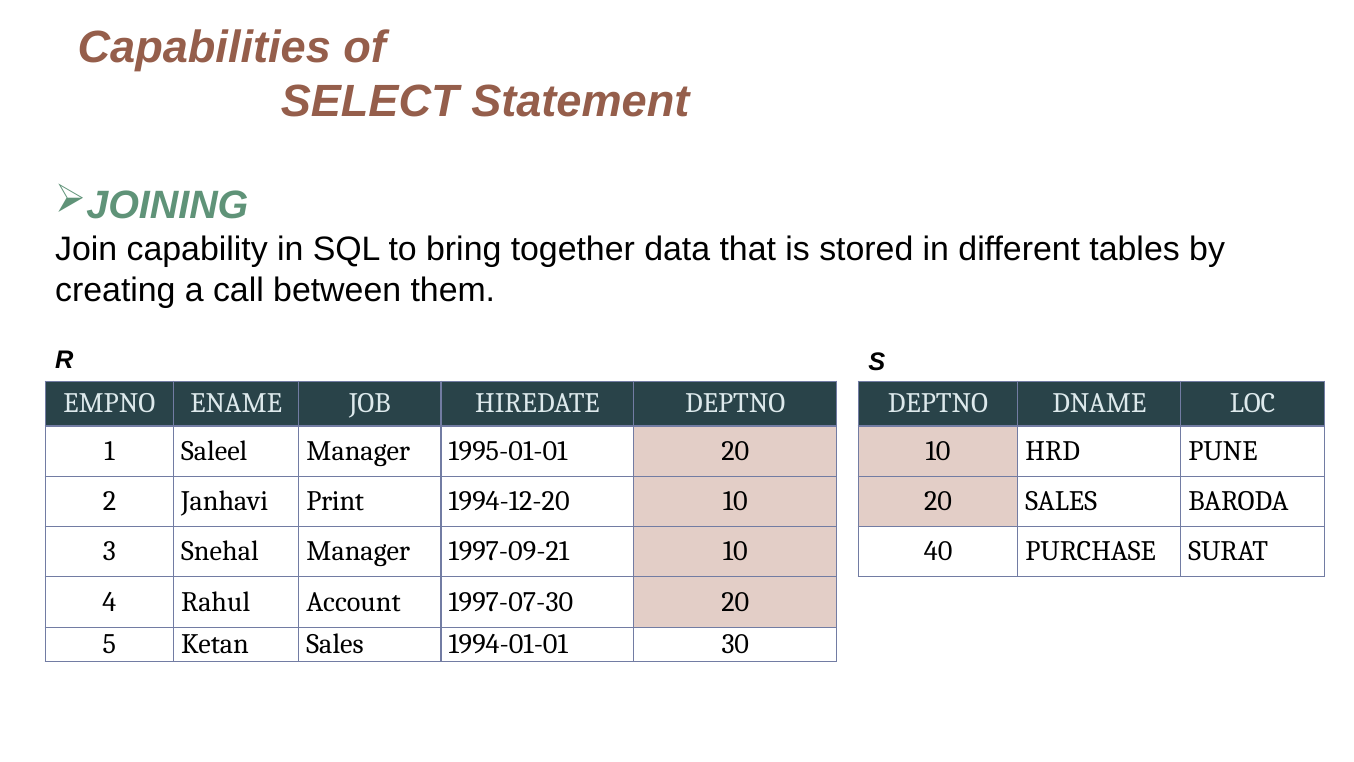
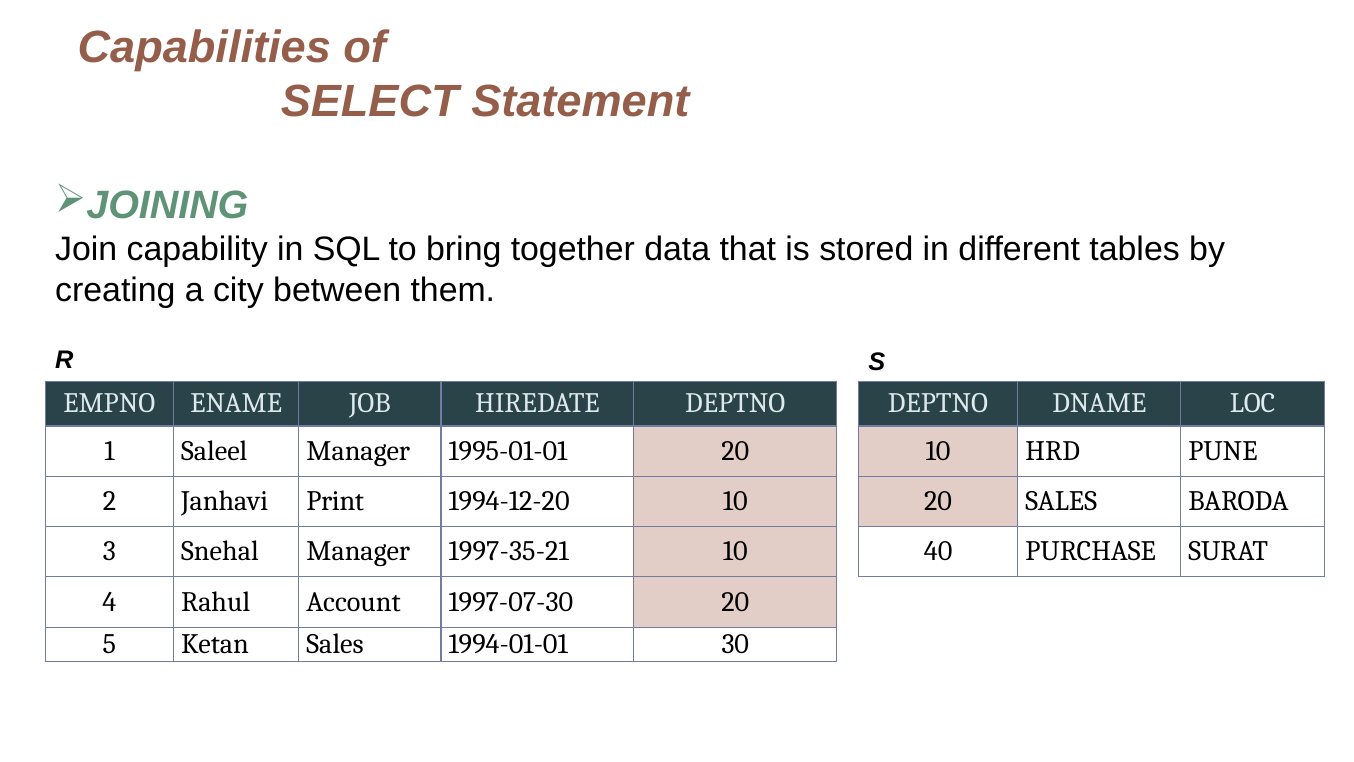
call: call -> city
1997-09-21: 1997-09-21 -> 1997-35-21
